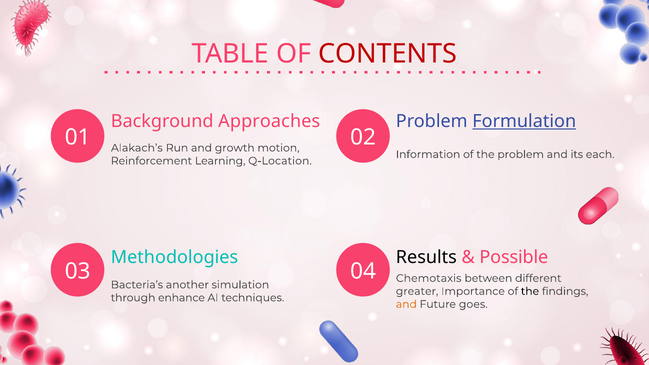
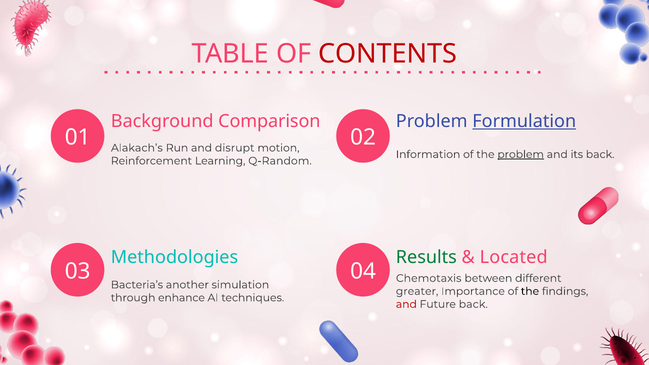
Approaches: Approaches -> Comparison
growth: growth -> disrupt
problem at (521, 154) underline: none -> present
its each: each -> back
Q-Location: Q-Location -> Q-Random
Results colour: black -> green
Possible: Possible -> Located
and at (406, 304) colour: orange -> red
Future goes: goes -> back
